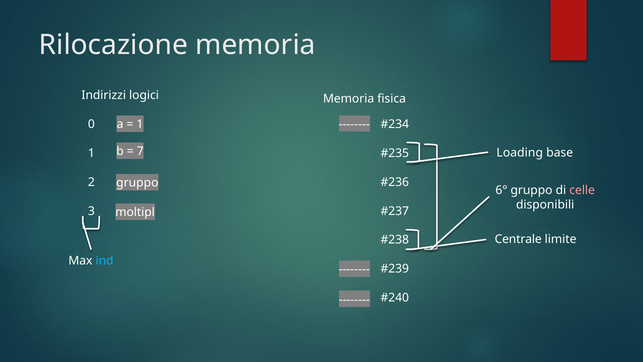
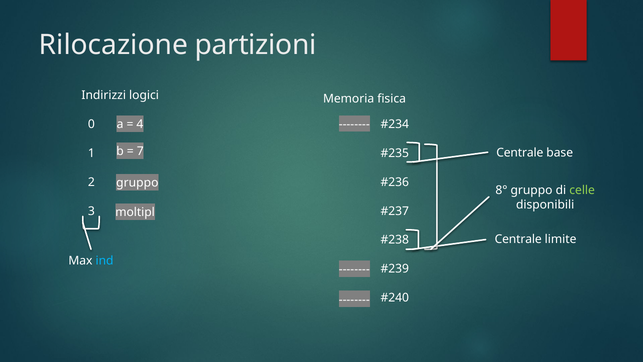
Rilocazione memoria: memoria -> partizioni
1 at (140, 124): 1 -> 4
Loading at (520, 153): Loading -> Centrale
6°: 6° -> 8°
celle colour: pink -> light green
